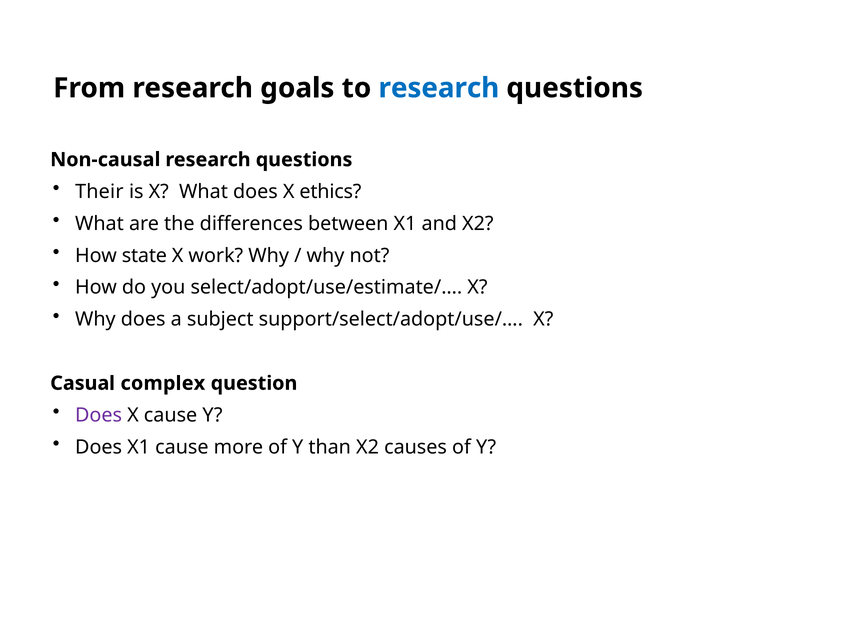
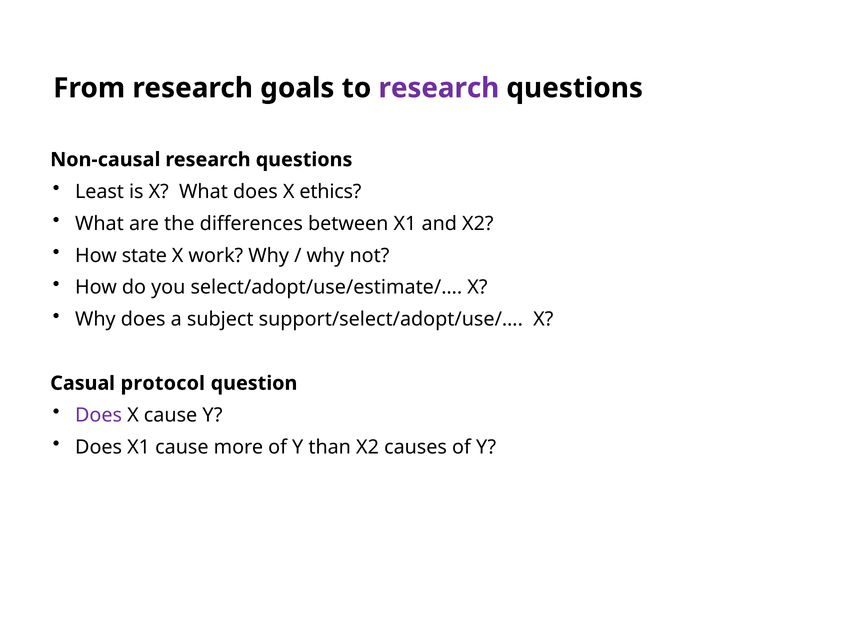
research at (439, 88) colour: blue -> purple
Their: Their -> Least
complex: complex -> protocol
